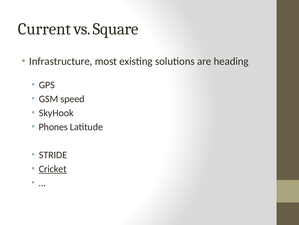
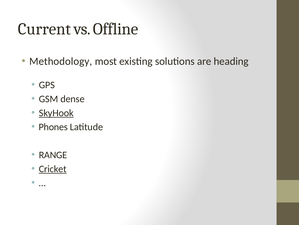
Square: Square -> Offline
Infrastructure: Infrastructure -> Methodology
speed: speed -> dense
SkyHook underline: none -> present
STRIDE: STRIDE -> RANGE
